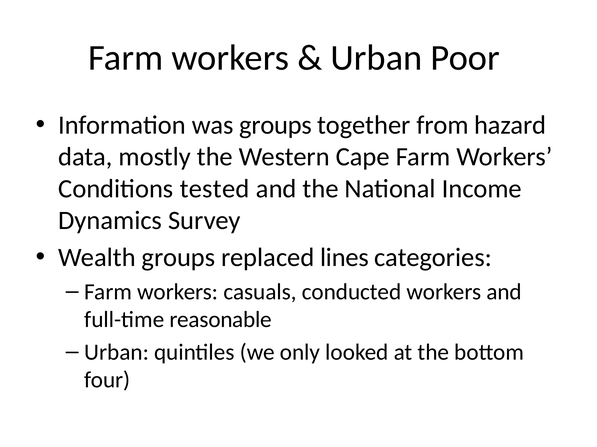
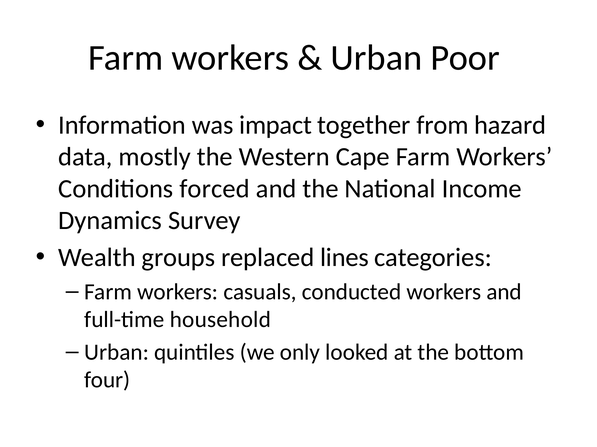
was groups: groups -> impact
tested: tested -> forced
reasonable: reasonable -> household
